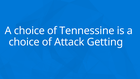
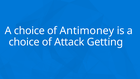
Tennessine: Tennessine -> Antimoney
